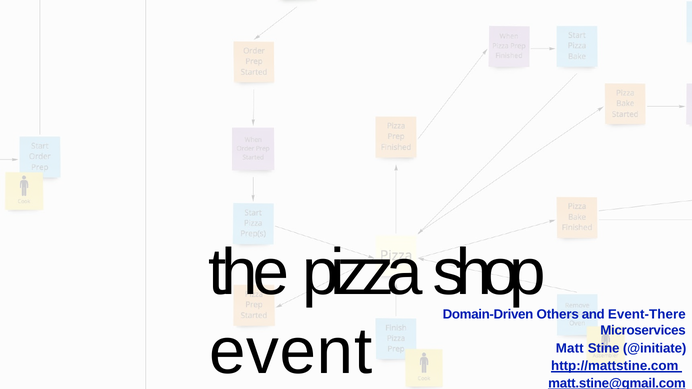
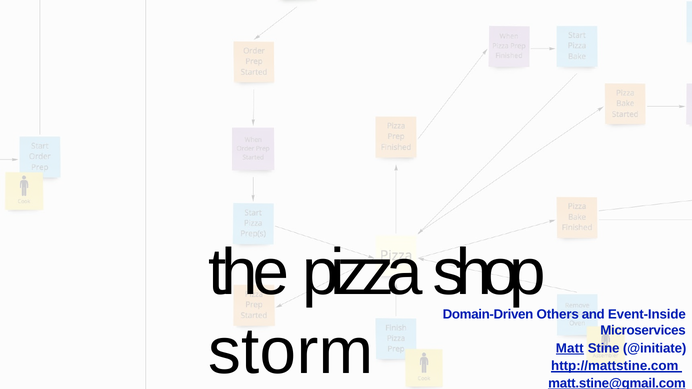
Event-There: Event-There -> Event-Inside
event: event -> storm
Matt underline: none -> present
